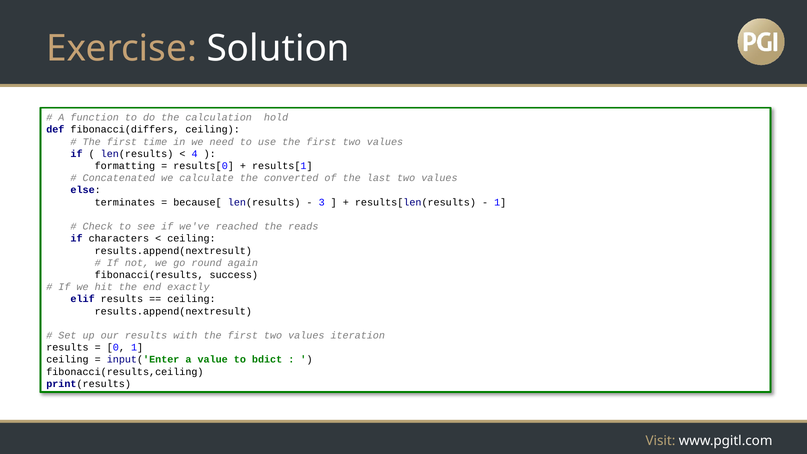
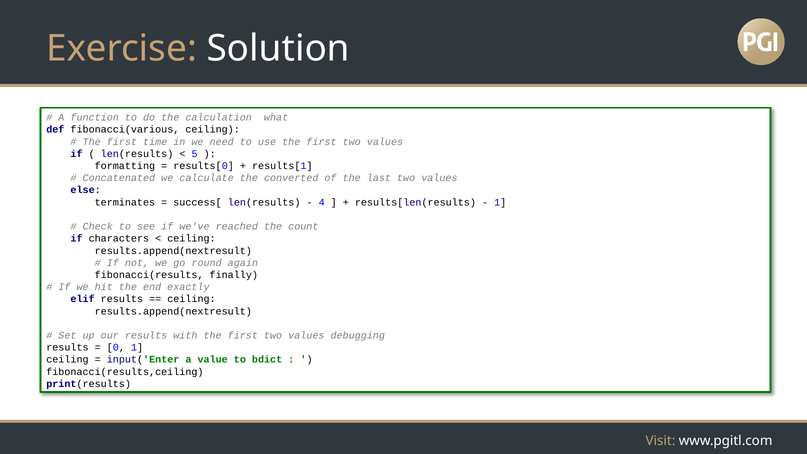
hold: hold -> what
fibonacci(differs: fibonacci(differs -> fibonacci(various
4: 4 -> 5
because[: because[ -> success[
3: 3 -> 4
reads: reads -> count
success: success -> finally
iteration: iteration -> debugging
